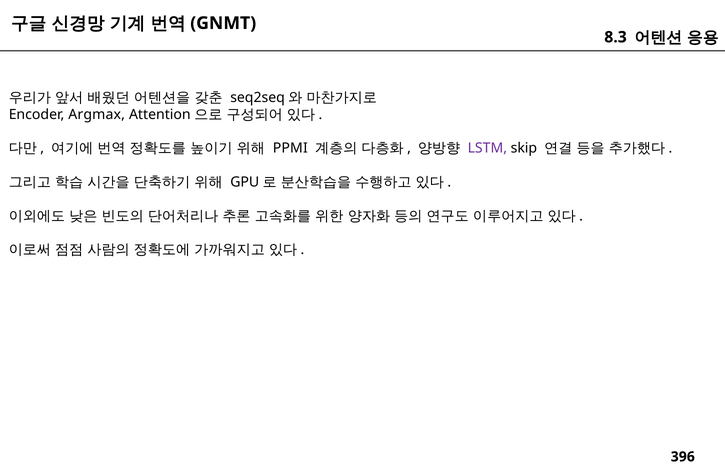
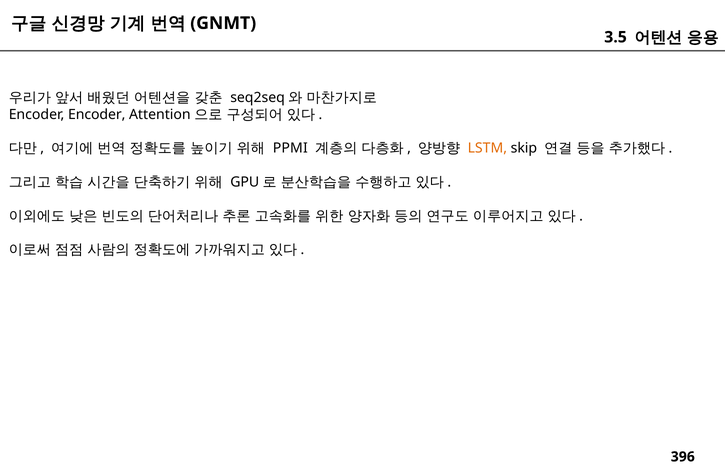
8.3: 8.3 -> 3.5
Encoder Argmax: Argmax -> Encoder
LSTM colour: purple -> orange
